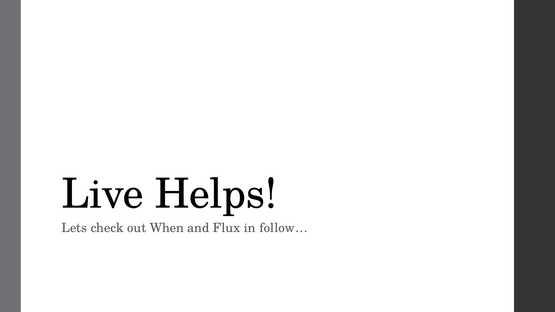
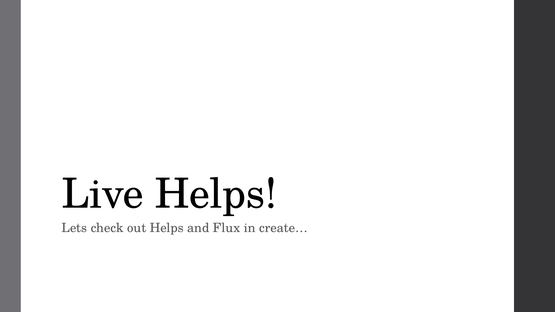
out When: When -> Helps
follow…: follow… -> create…
